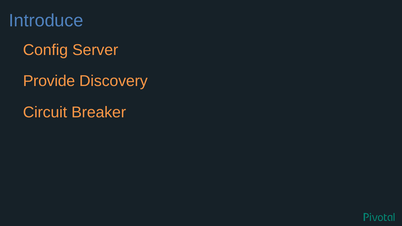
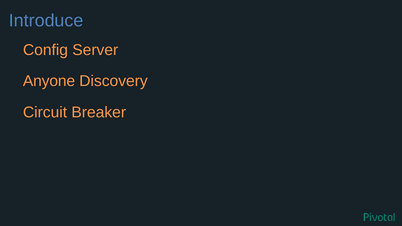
Provide: Provide -> Anyone
